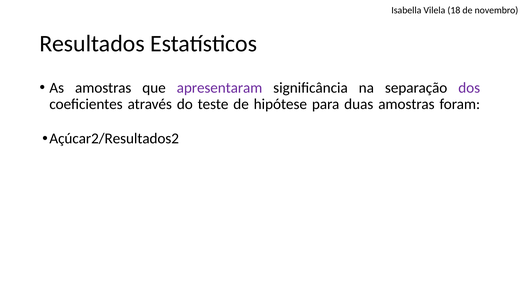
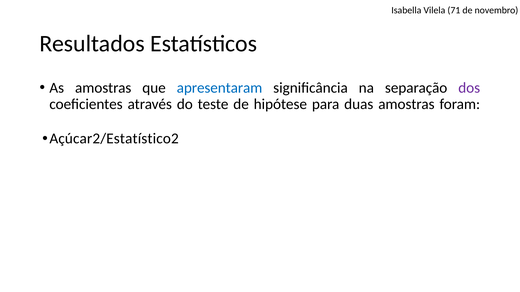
18: 18 -> 71
apresentaram colour: purple -> blue
Açúcar2/Resultados2: Açúcar2/Resultados2 -> Açúcar2/Estatístico2
